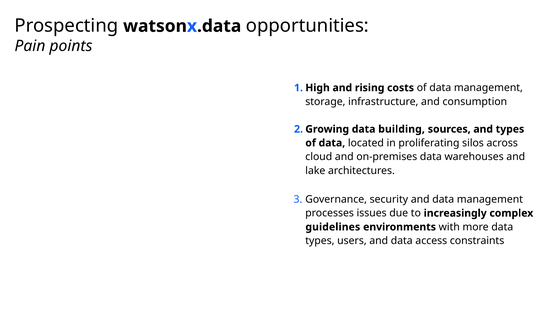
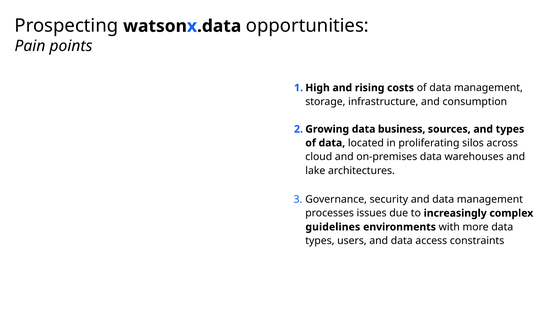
building: building -> business
